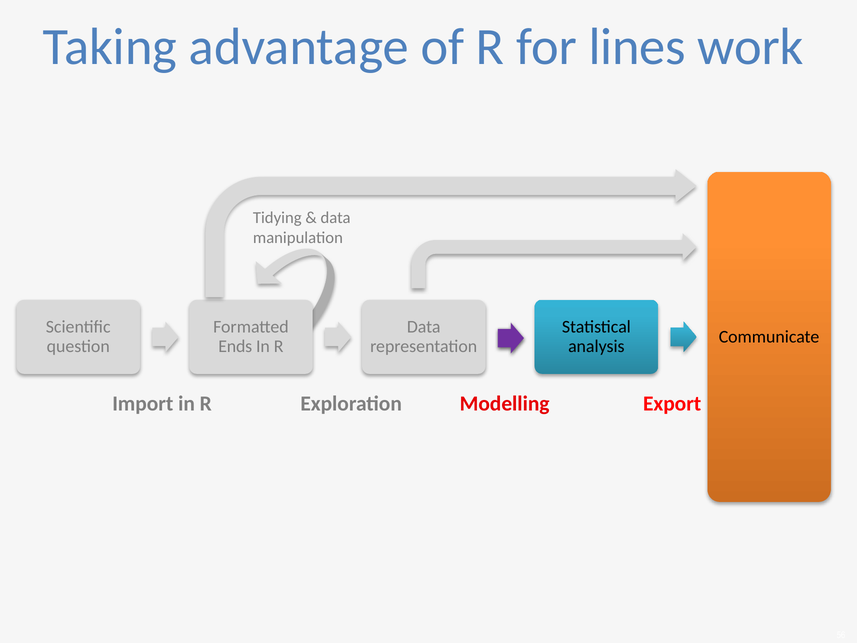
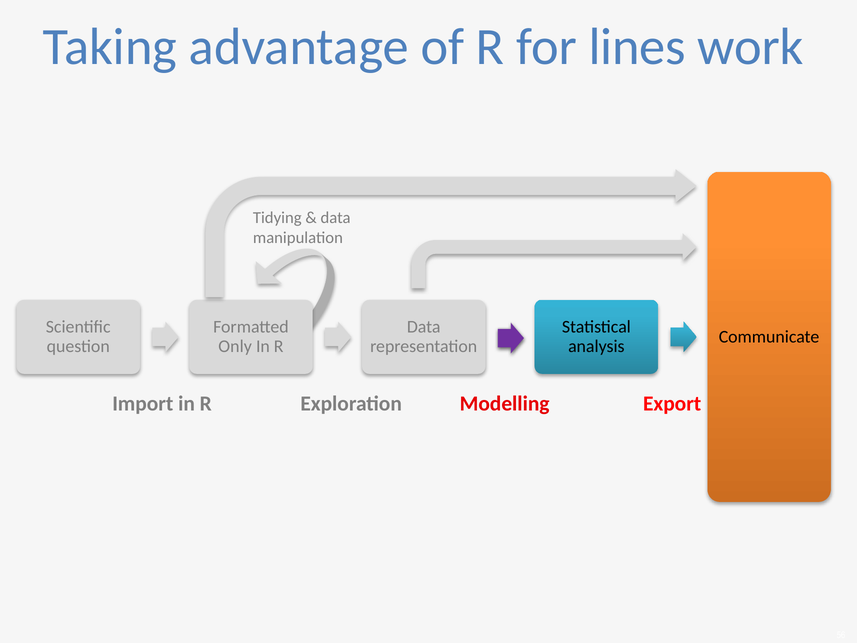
Ends: Ends -> Only
